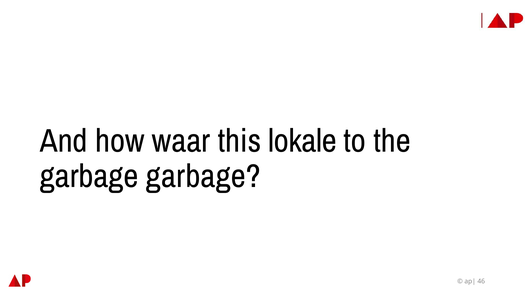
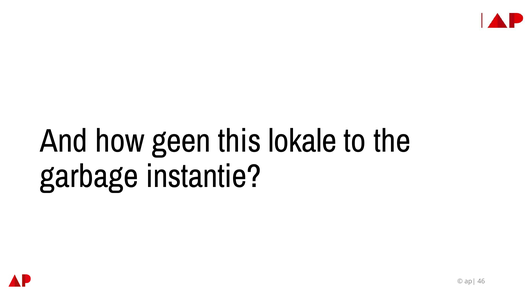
waar: waar -> geen
garbage garbage: garbage -> instantie
